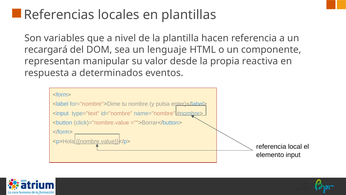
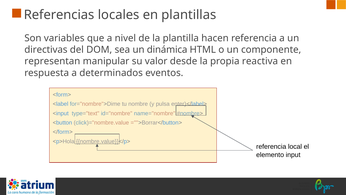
recargará: recargará -> directivas
lenguaje: lenguaje -> dinámica
